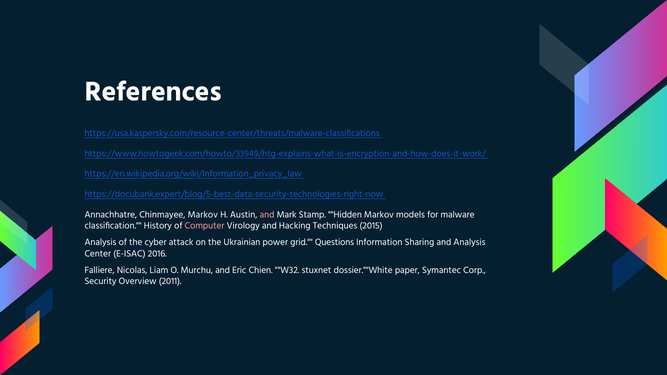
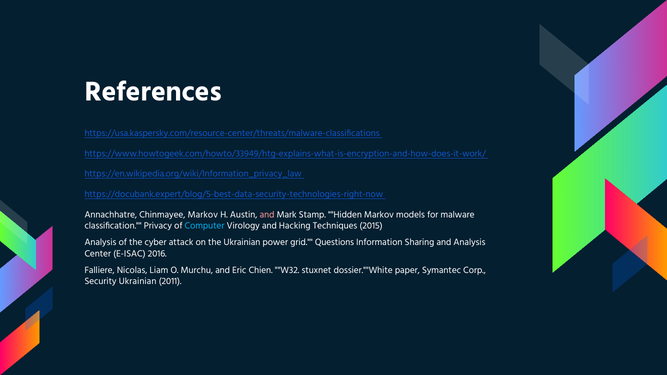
History: History -> Privacy
Computer colour: pink -> light blue
Security Overview: Overview -> Ukrainian
